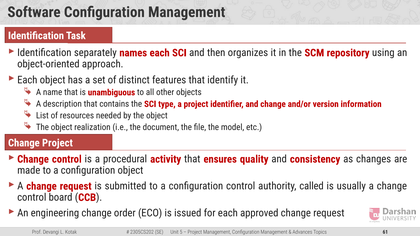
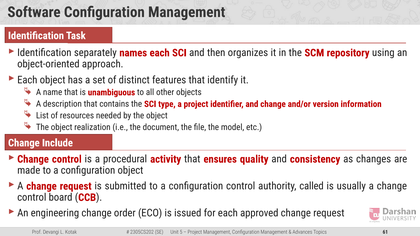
Change Project: Project -> Include
